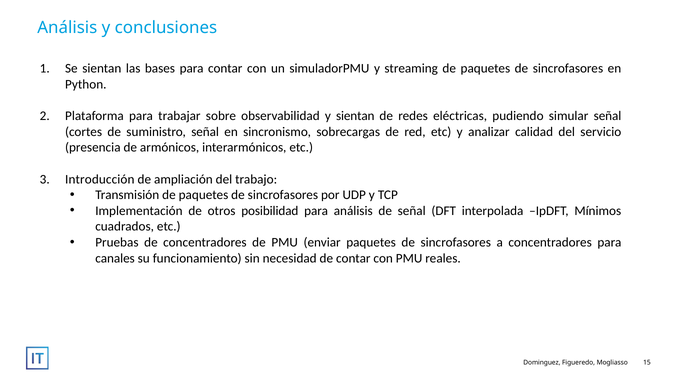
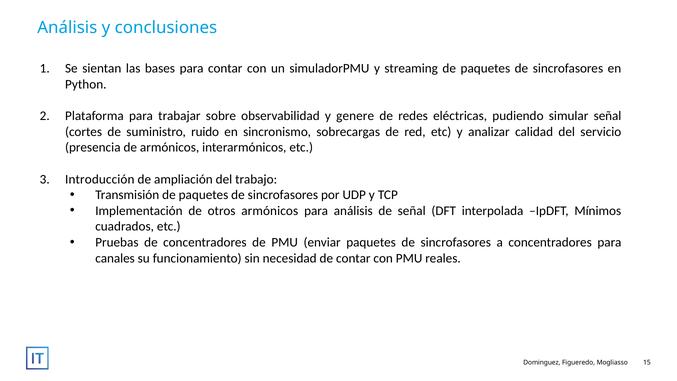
y sientan: sientan -> genere
suministro señal: señal -> ruido
otros posibilidad: posibilidad -> armónicos
